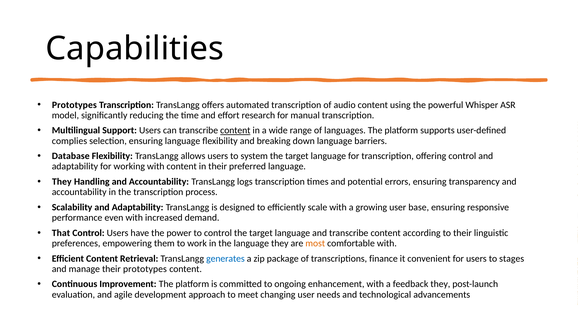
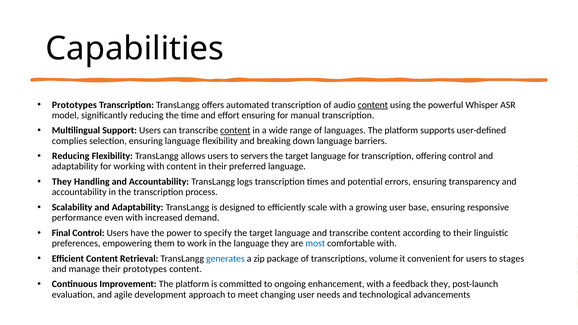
content at (373, 105) underline: none -> present
effort research: research -> ensuring
Database at (71, 156): Database -> Reducing
system: system -> servers
That: That -> Final
to control: control -> specify
most colour: orange -> blue
finance: finance -> volume
